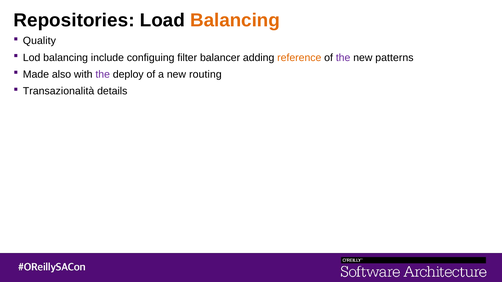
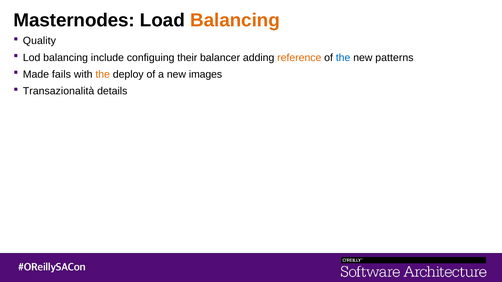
Repositories: Repositories -> Masternodes
filter: filter -> their
the at (343, 58) colour: purple -> blue
also: also -> fails
the at (103, 74) colour: purple -> orange
routing: routing -> images
